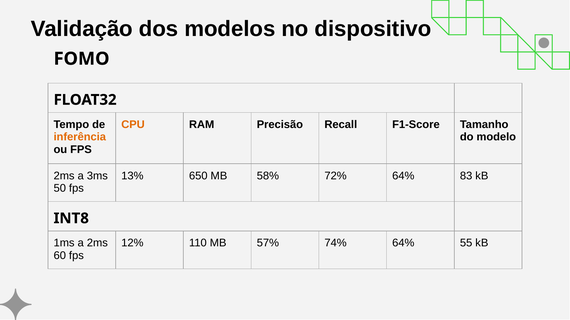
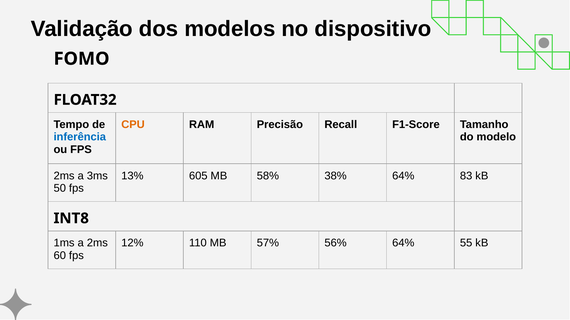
inferência colour: orange -> blue
650: 650 -> 605
72%: 72% -> 38%
74%: 74% -> 56%
